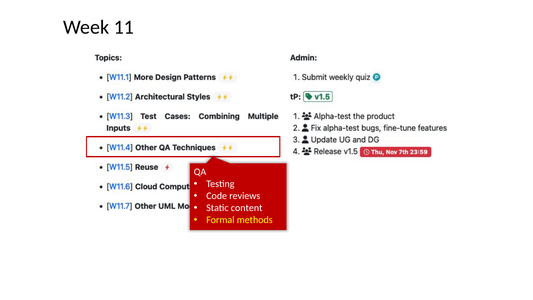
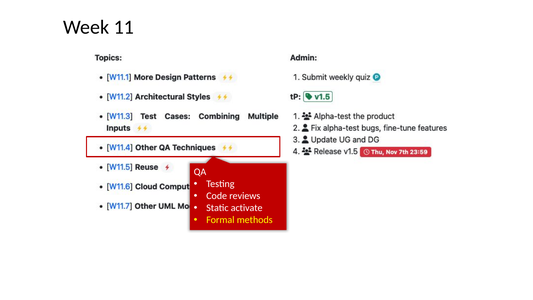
content: content -> activate
